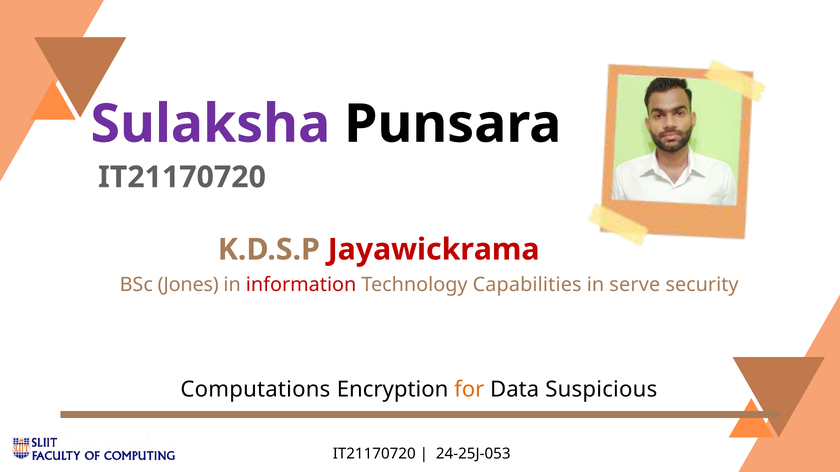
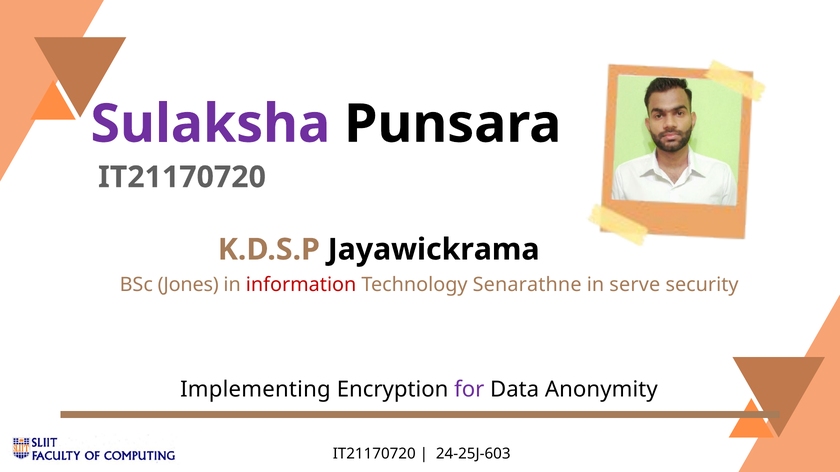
Jayawickrama colour: red -> black
Capabilities: Capabilities -> Senarathne
Computations: Computations -> Implementing
for colour: orange -> purple
Suspicious: Suspicious -> Anonymity
24-25J-053: 24-25J-053 -> 24-25J-603
